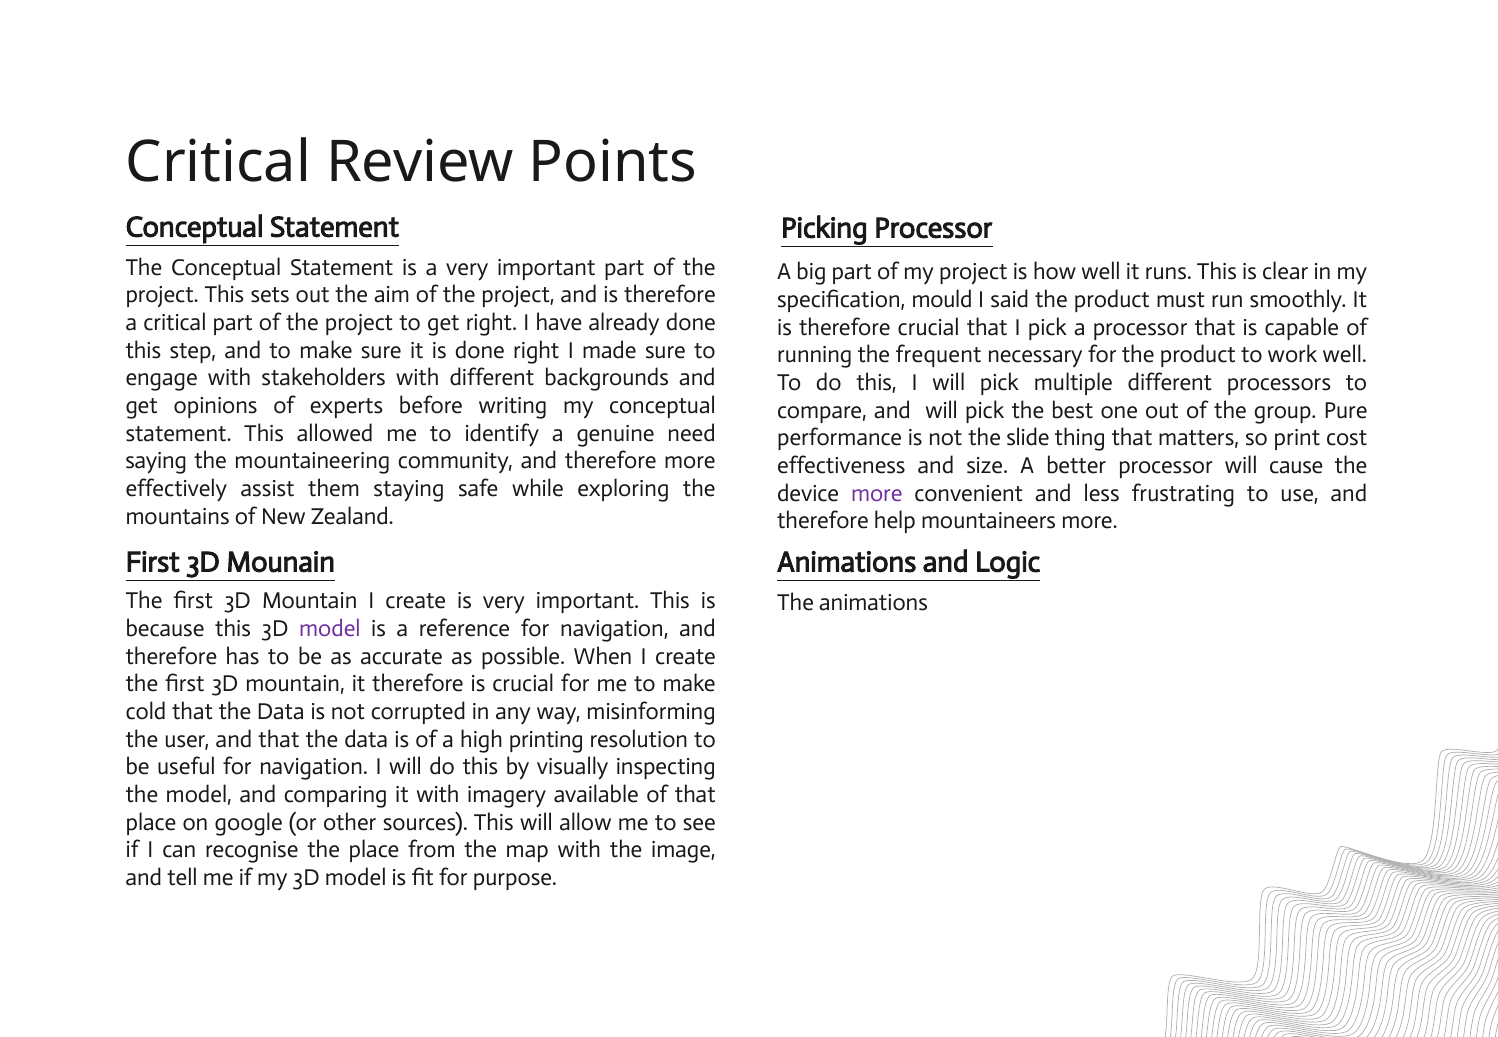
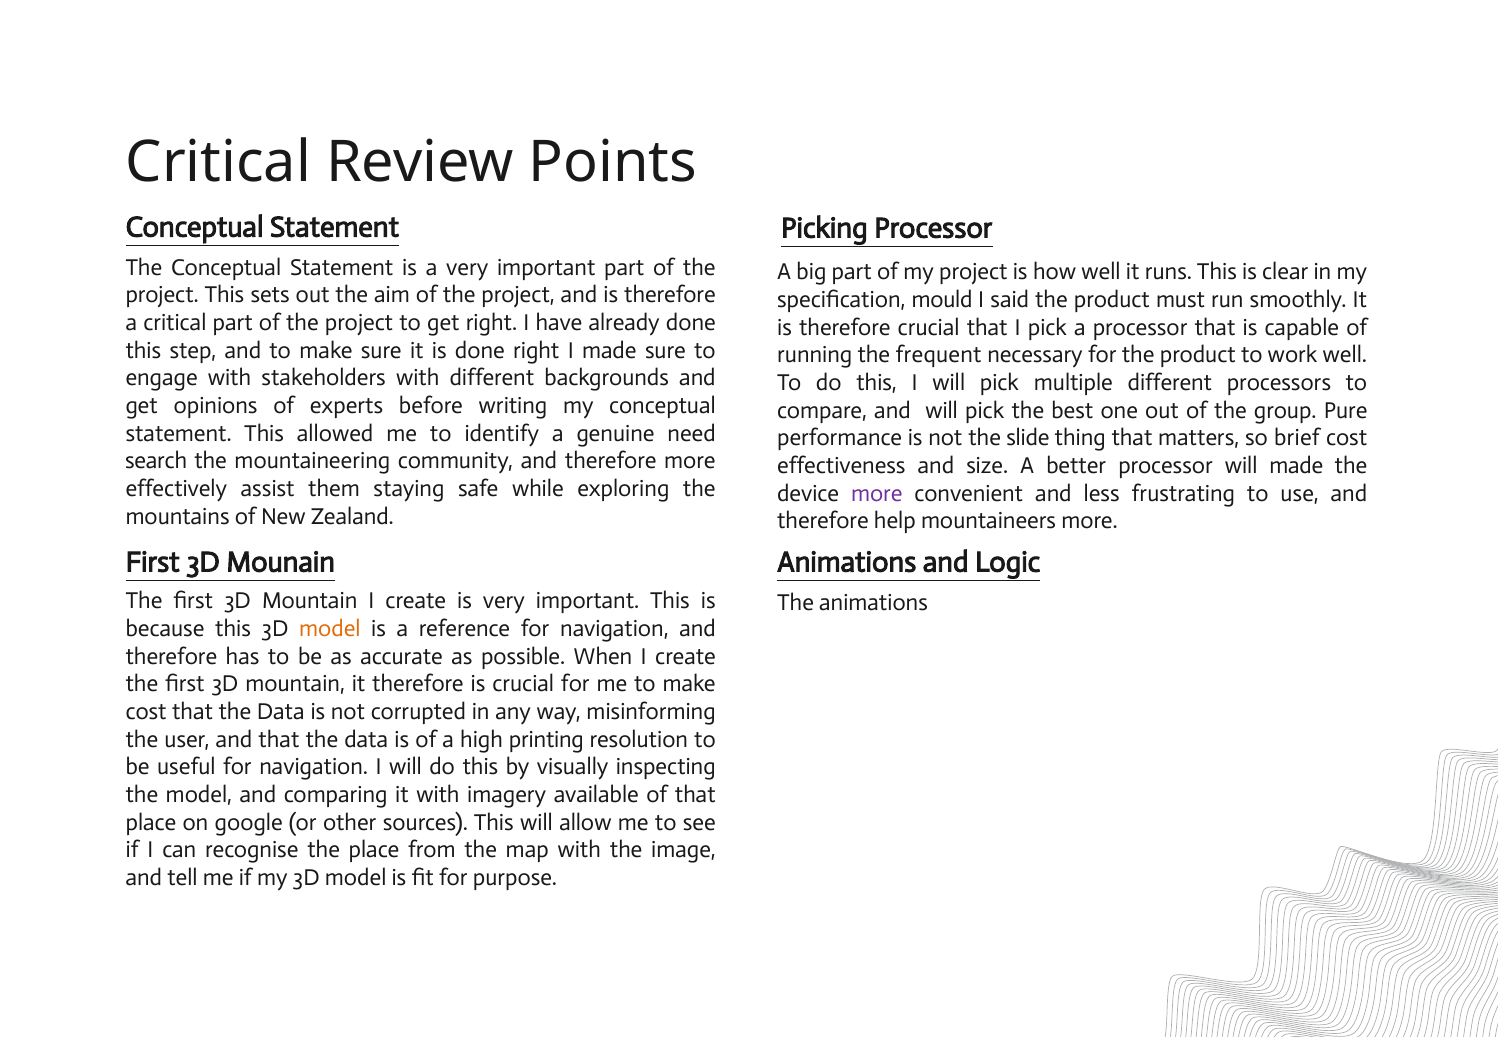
print: print -> brief
saying: saying -> search
will cause: cause -> made
model at (330, 629) colour: purple -> orange
cold at (146, 712): cold -> cost
